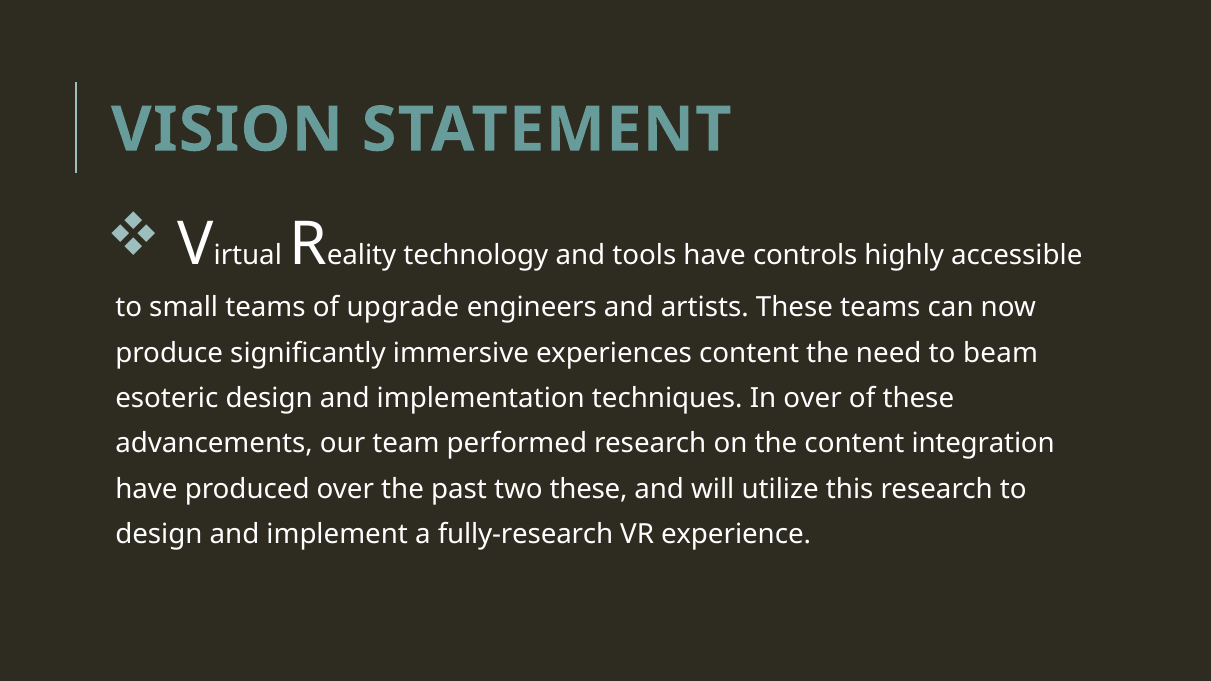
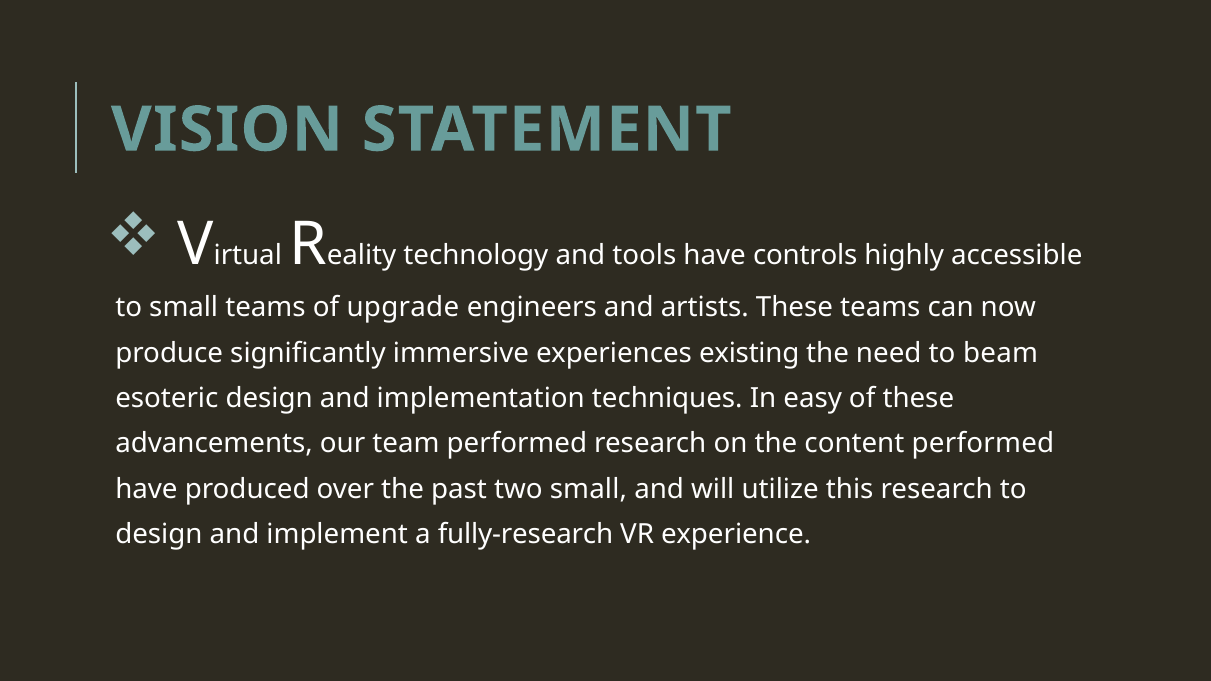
experiences content: content -> existing
In over: over -> easy
content integration: integration -> performed
two these: these -> small
